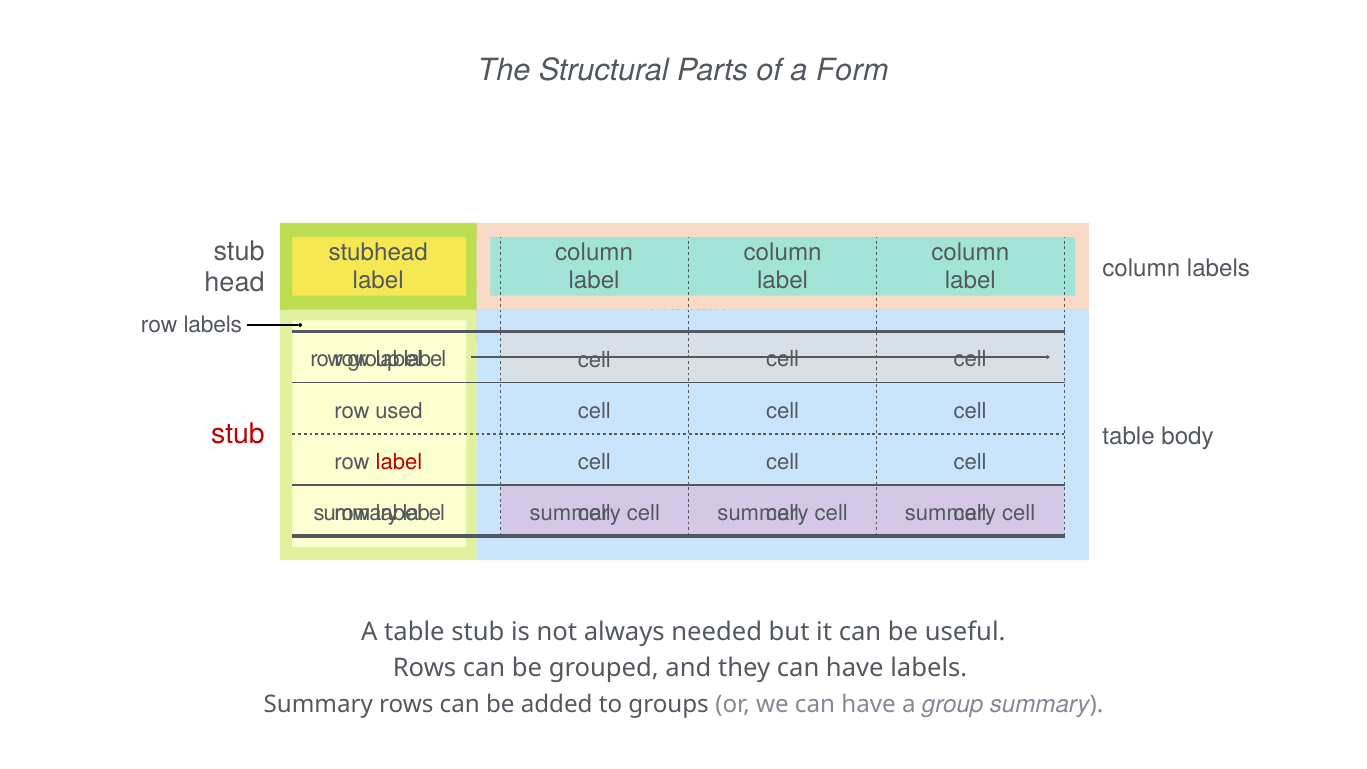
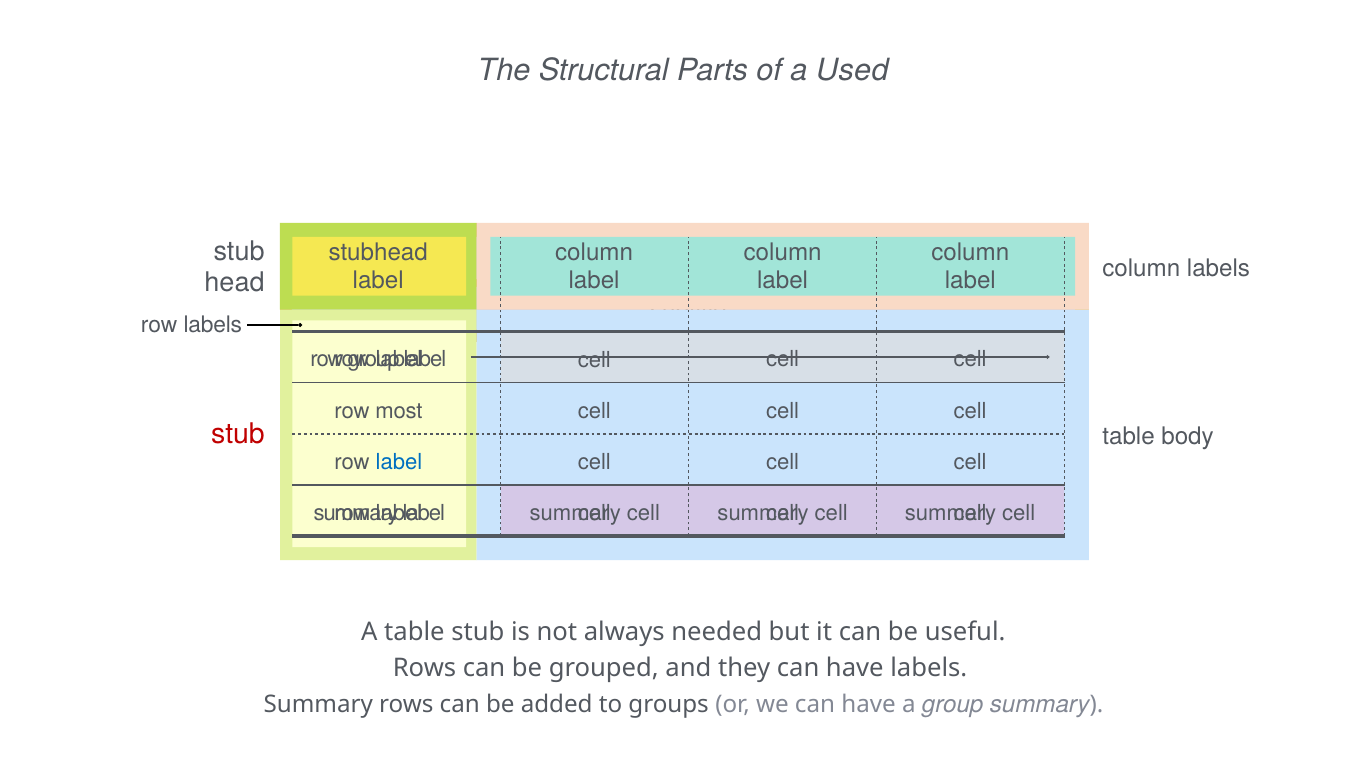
Form: Form -> Used
used: used -> most
label at (399, 462) colour: red -> blue
